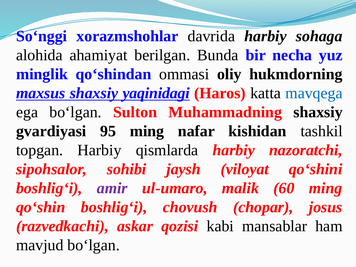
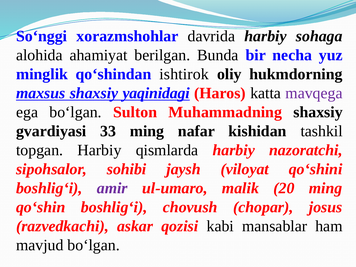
ommasi: ommasi -> ishtirok
mavqega colour: blue -> purple
95: 95 -> 33
60: 60 -> 20
